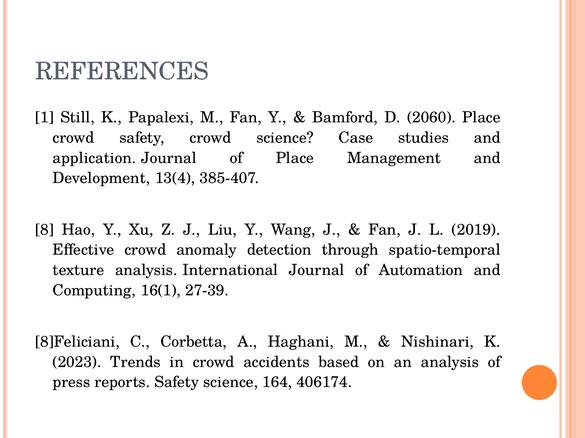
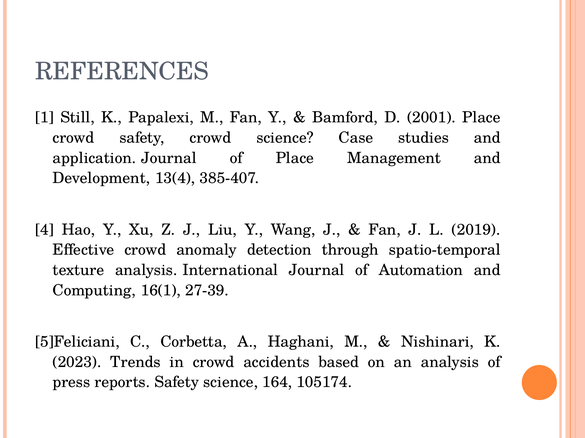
2060: 2060 -> 2001
8: 8 -> 4
8]Feliciani: 8]Feliciani -> 5]Feliciani
406174: 406174 -> 105174
